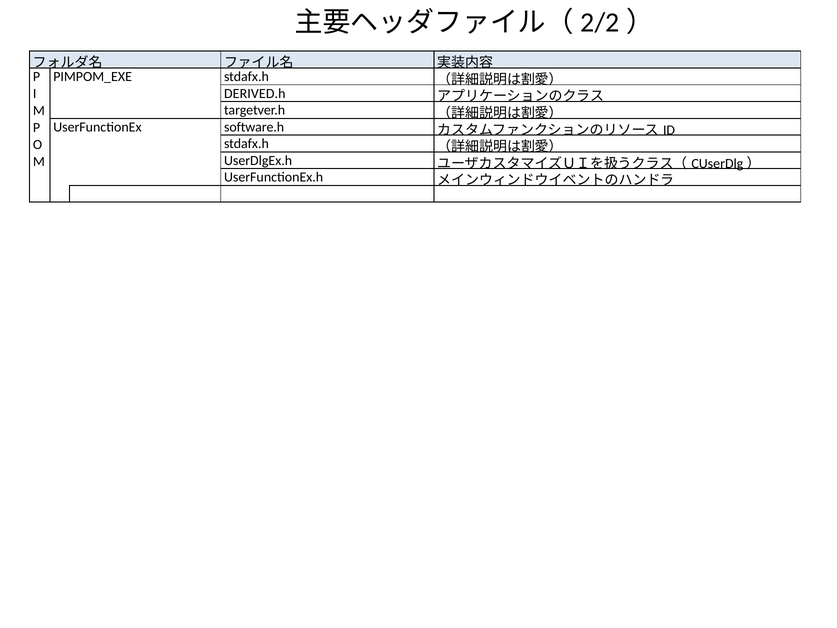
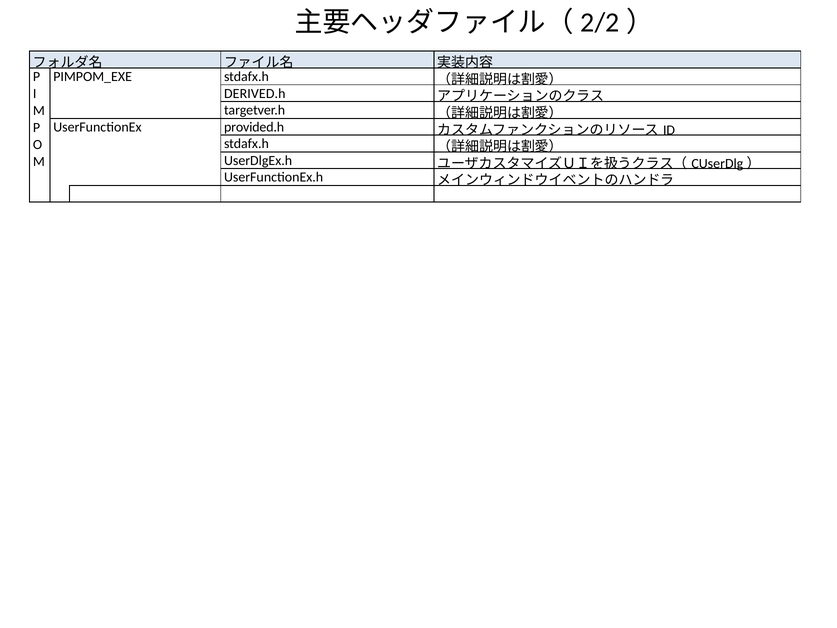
software.h: software.h -> provided.h
